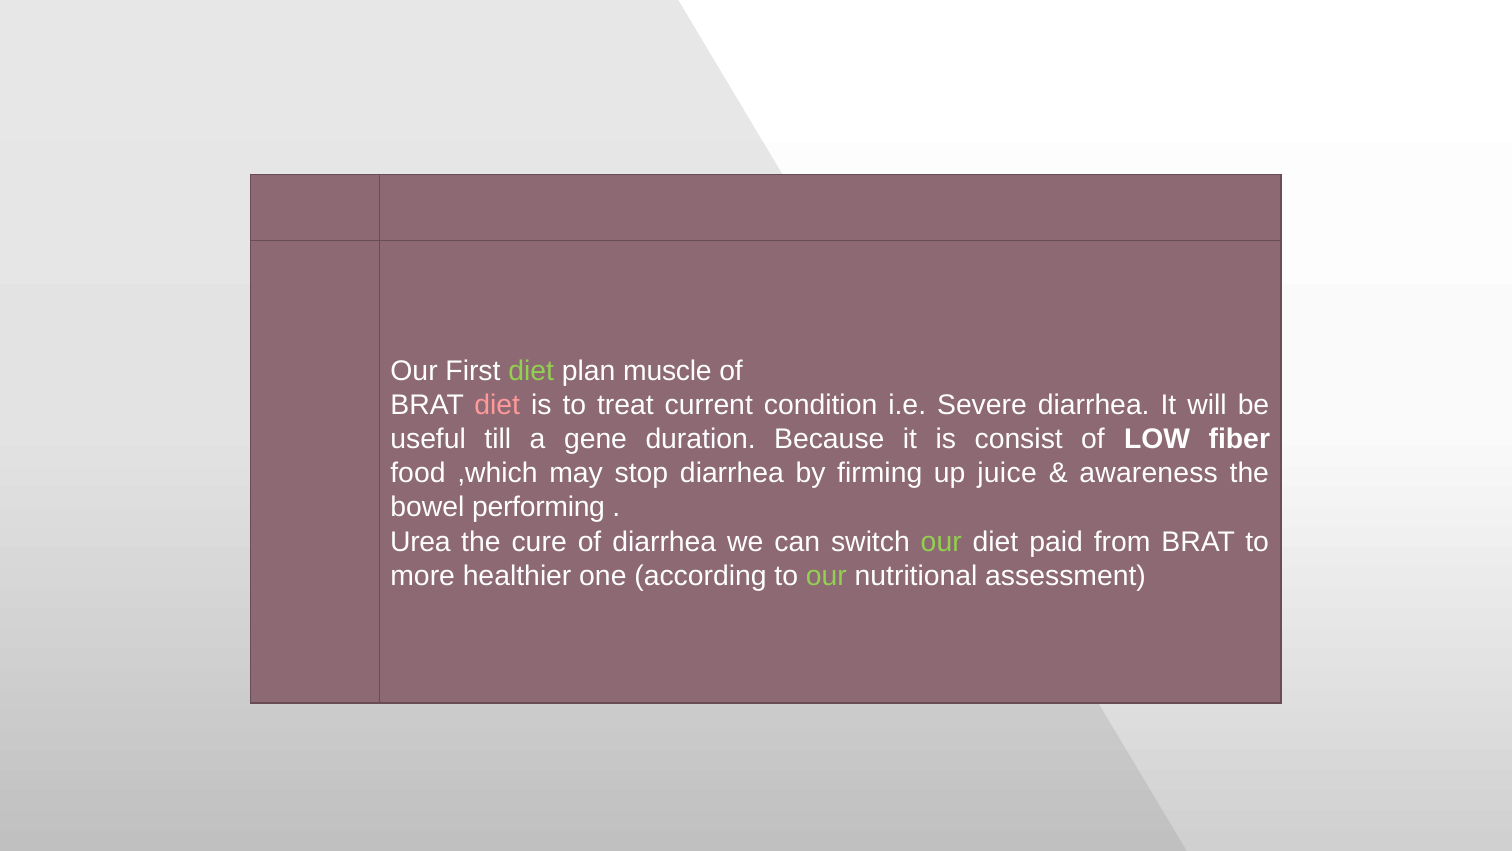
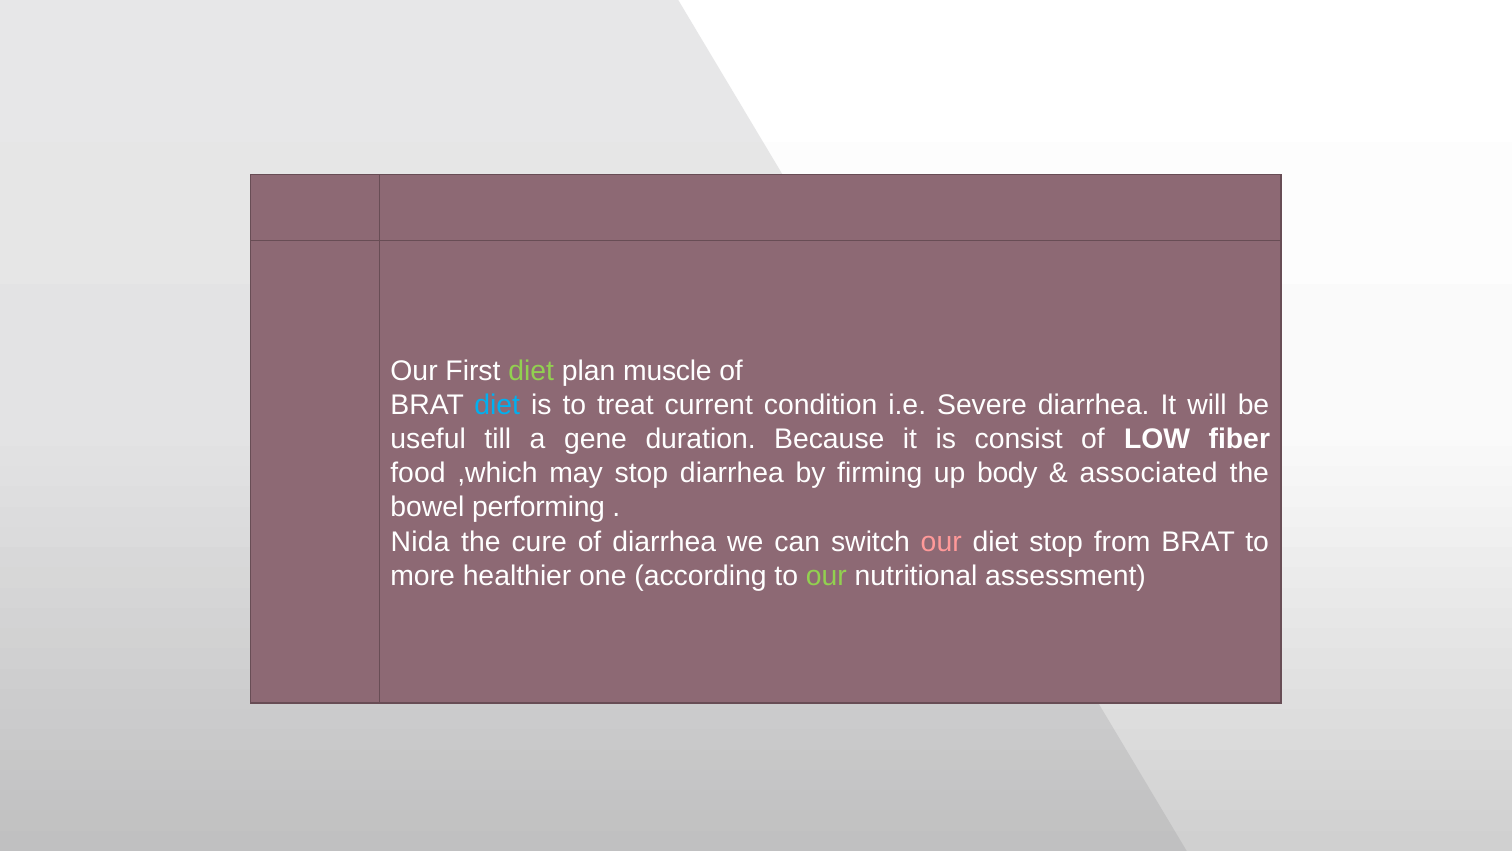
diet at (497, 405) colour: pink -> light blue
juice: juice -> body
awareness: awareness -> associated
Urea: Urea -> Nida
our at (941, 541) colour: light green -> pink
diet paid: paid -> stop
